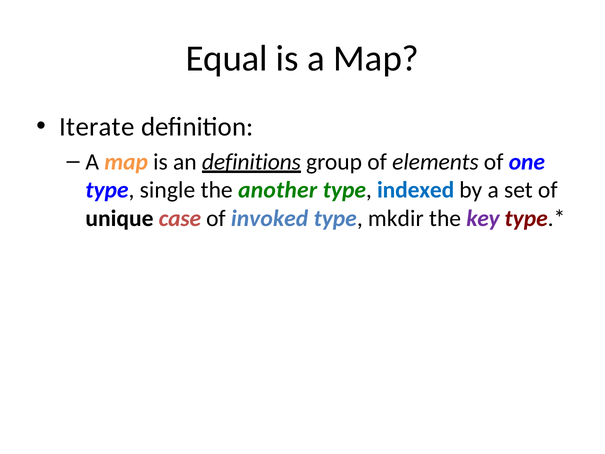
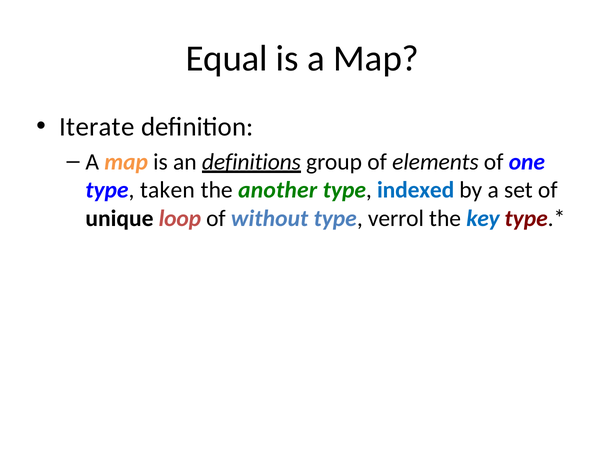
single: single -> taken
case: case -> loop
invoked: invoked -> without
mkdir: mkdir -> verrol
key colour: purple -> blue
